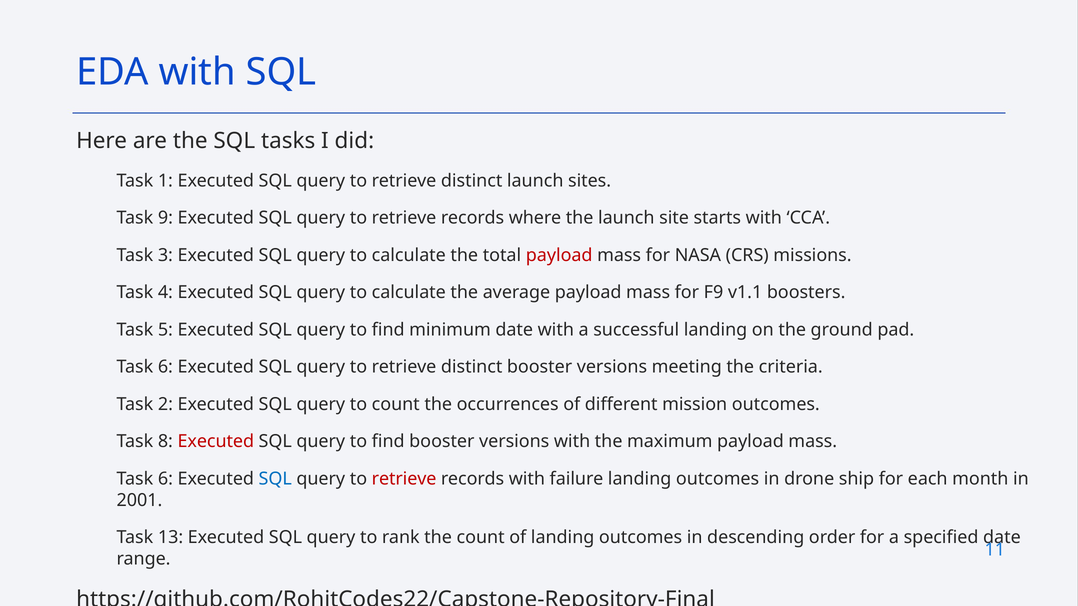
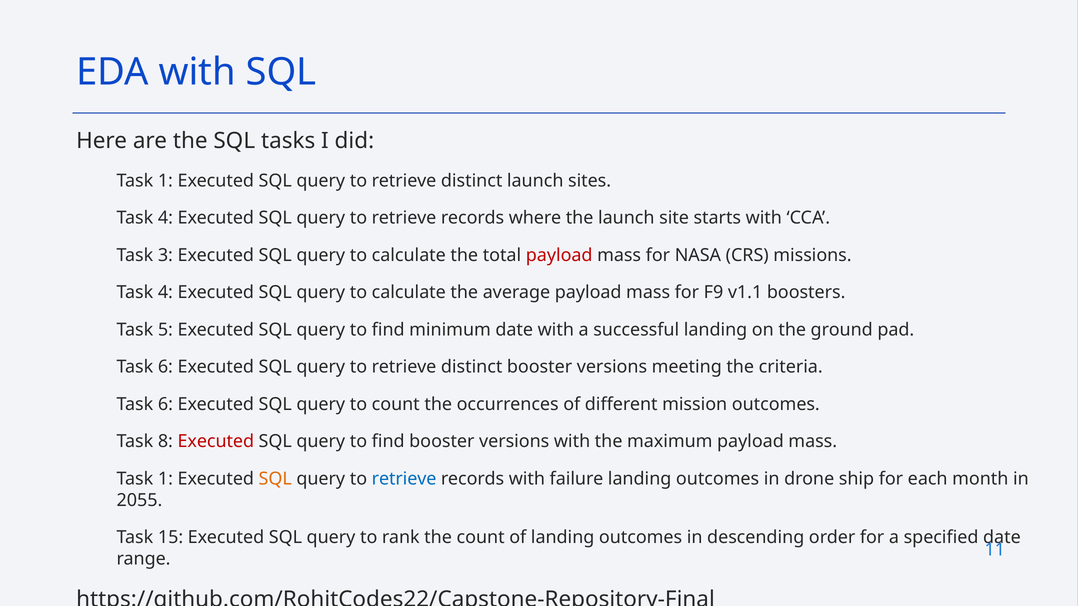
9 at (165, 218): 9 -> 4
2 at (165, 404): 2 -> 6
6 at (165, 479): 6 -> 1
SQL at (275, 479) colour: blue -> orange
retrieve at (404, 479) colour: red -> blue
2001: 2001 -> 2055
13: 13 -> 15
